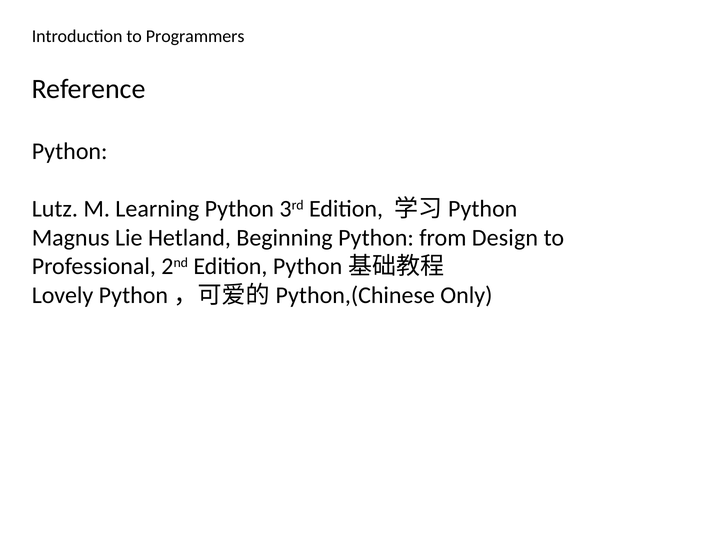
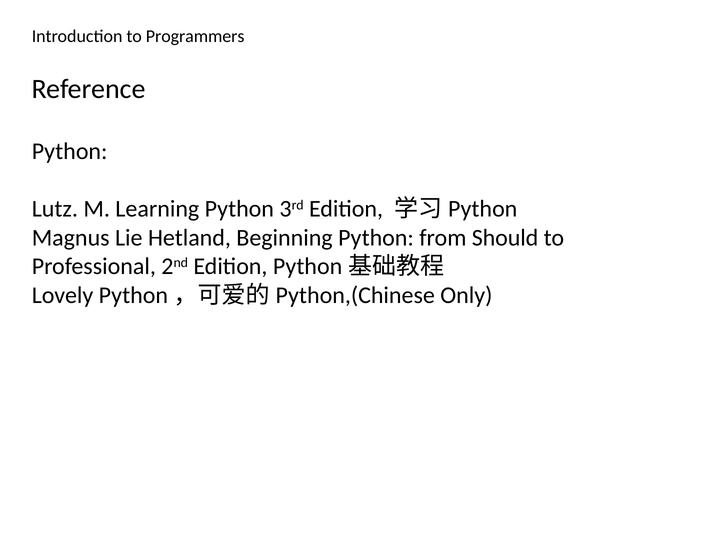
Design: Design -> Should
